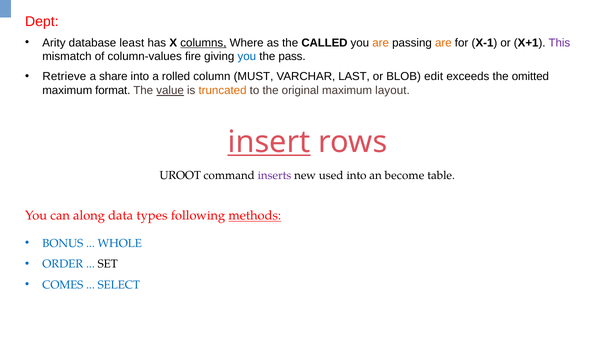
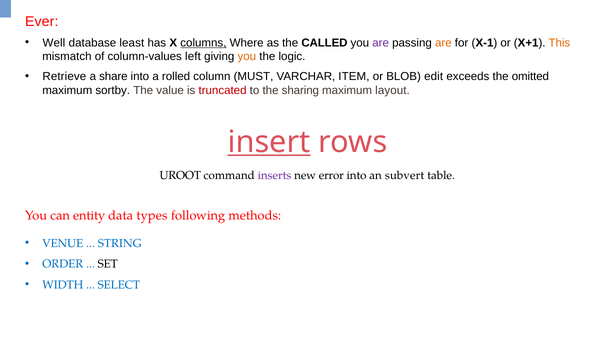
Dept: Dept -> Ever
Arity: Arity -> Well
are at (381, 43) colour: orange -> purple
This colour: purple -> orange
fire: fire -> left
you at (247, 57) colour: blue -> orange
pass: pass -> logic
LAST: LAST -> ITEM
format: format -> sortby
value underline: present -> none
truncated colour: orange -> red
original: original -> sharing
used: used -> error
become: become -> subvert
along: along -> entity
methods underline: present -> none
BONUS: BONUS -> VENUE
WHOLE: WHOLE -> STRING
COMES: COMES -> WIDTH
